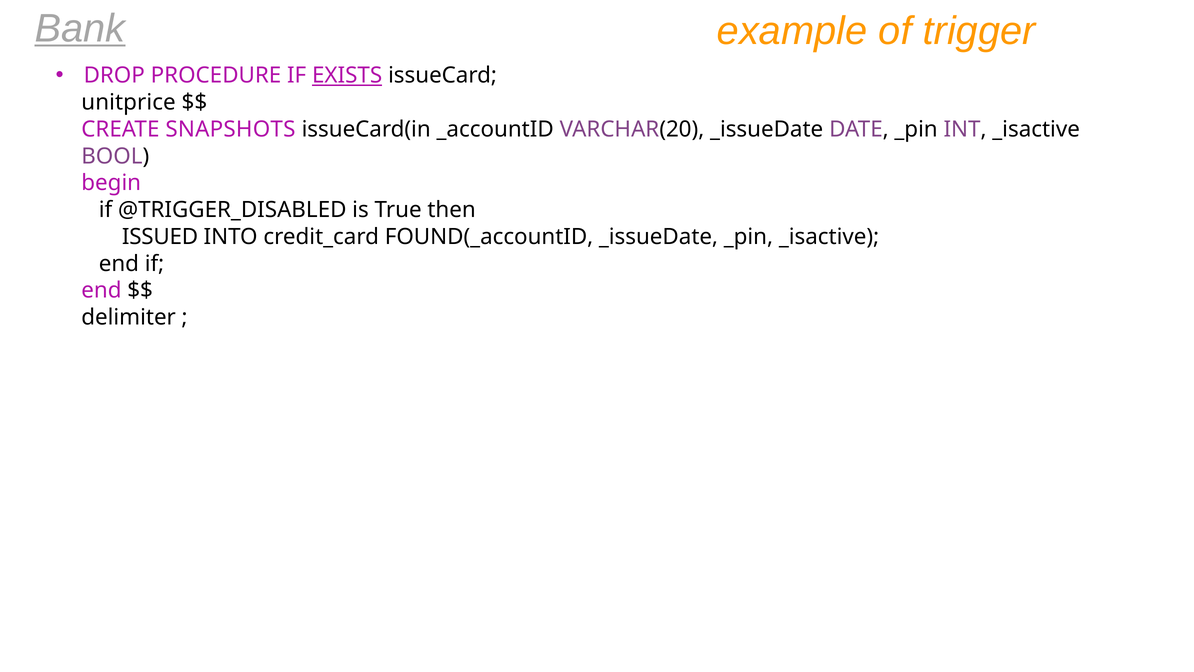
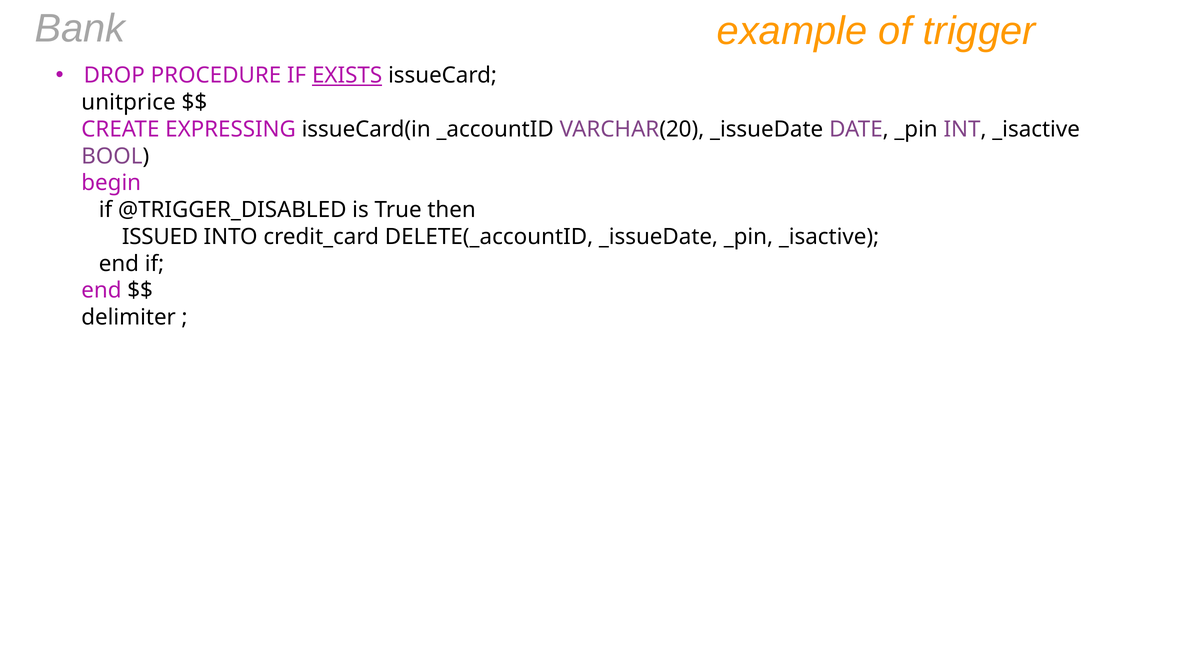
Bank underline: present -> none
SNAPSHOTS: SNAPSHOTS -> EXPRESSING
FOUND(_accountID: FOUND(_accountID -> DELETE(_accountID
